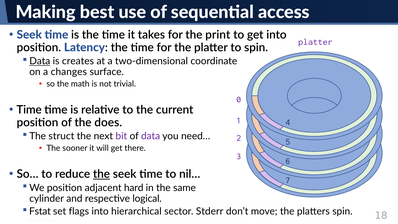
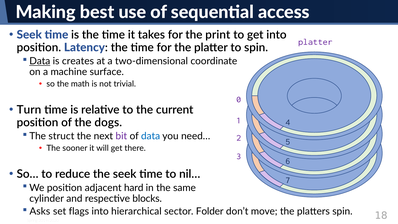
changes: changes -> machine
Time at (29, 110): Time -> Turn
does: does -> dogs
data at (151, 136) colour: purple -> blue
the at (102, 174) underline: present -> none
logical: logical -> blocks
Fstat: Fstat -> Asks
Stderr: Stderr -> Folder
